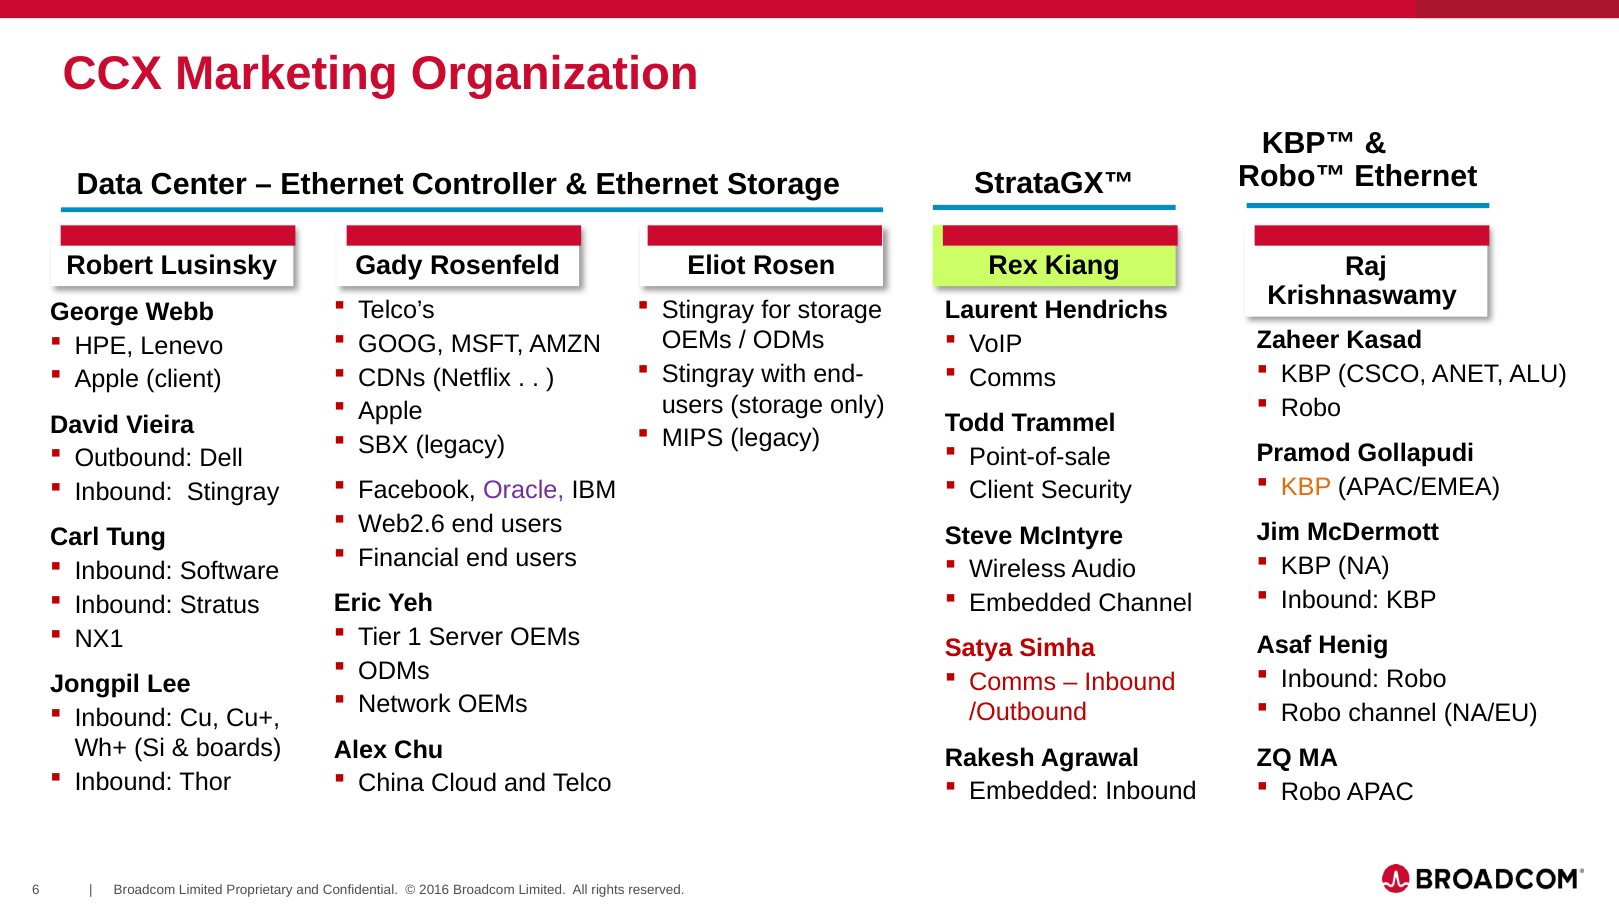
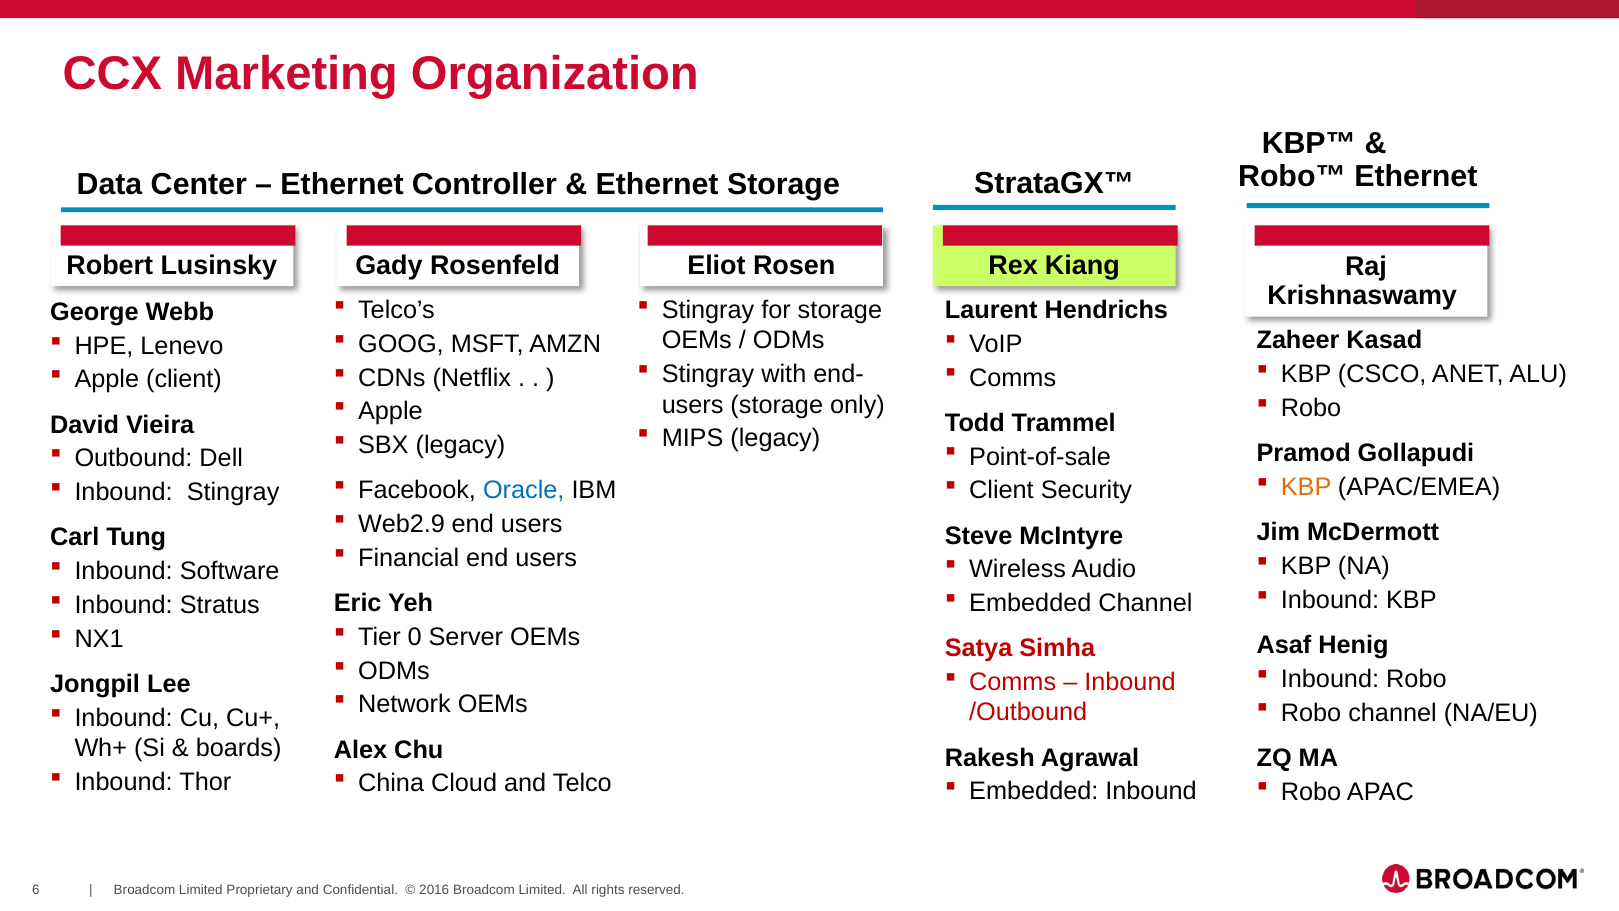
Oracle colour: purple -> blue
Web2.6: Web2.6 -> Web2.9
1: 1 -> 0
